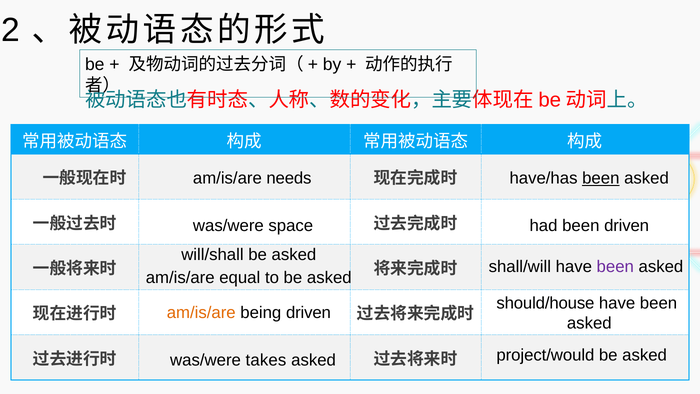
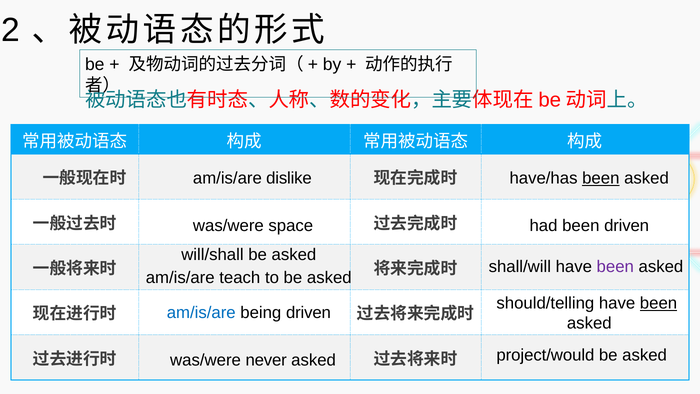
needs: needs -> dislike
equal: equal -> teach
should/house: should/house -> should/telling
been at (659, 303) underline: none -> present
am/is/are at (201, 312) colour: orange -> blue
takes: takes -> never
